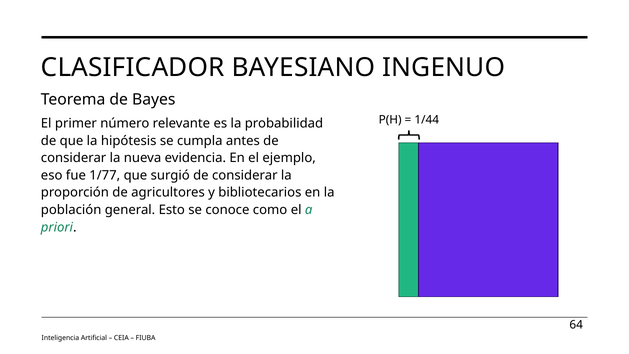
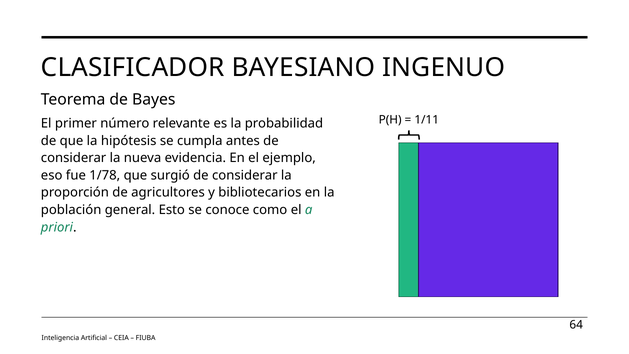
1/44: 1/44 -> 1/11
1/77: 1/77 -> 1/78
